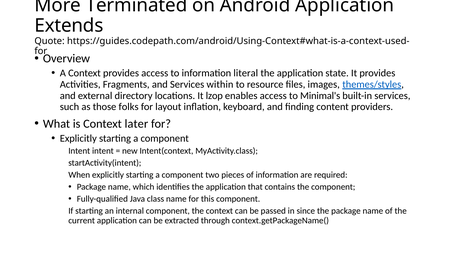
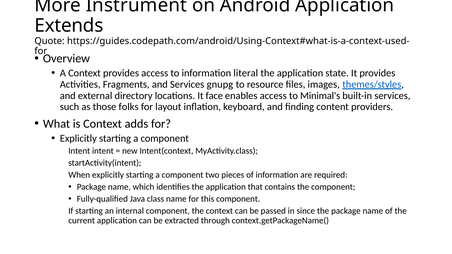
Terminated: Terminated -> Instrument
within: within -> gnupg
lzop: lzop -> face
later: later -> adds
